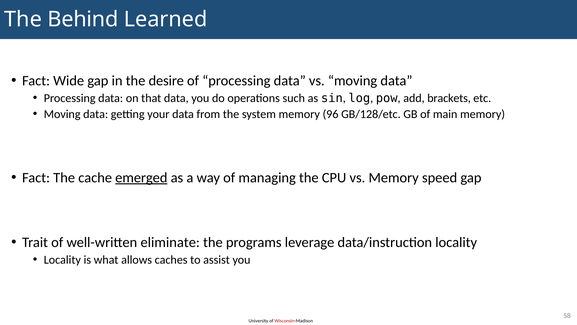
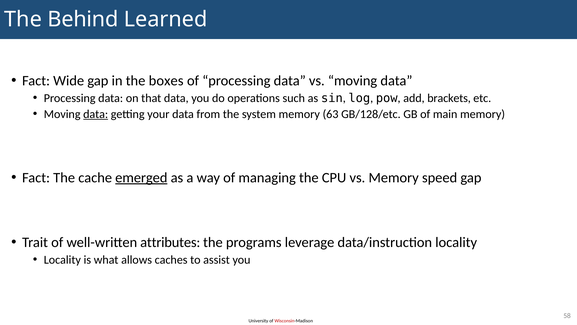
desire: desire -> boxes
data at (96, 114) underline: none -> present
96: 96 -> 63
eliminate: eliminate -> attributes
